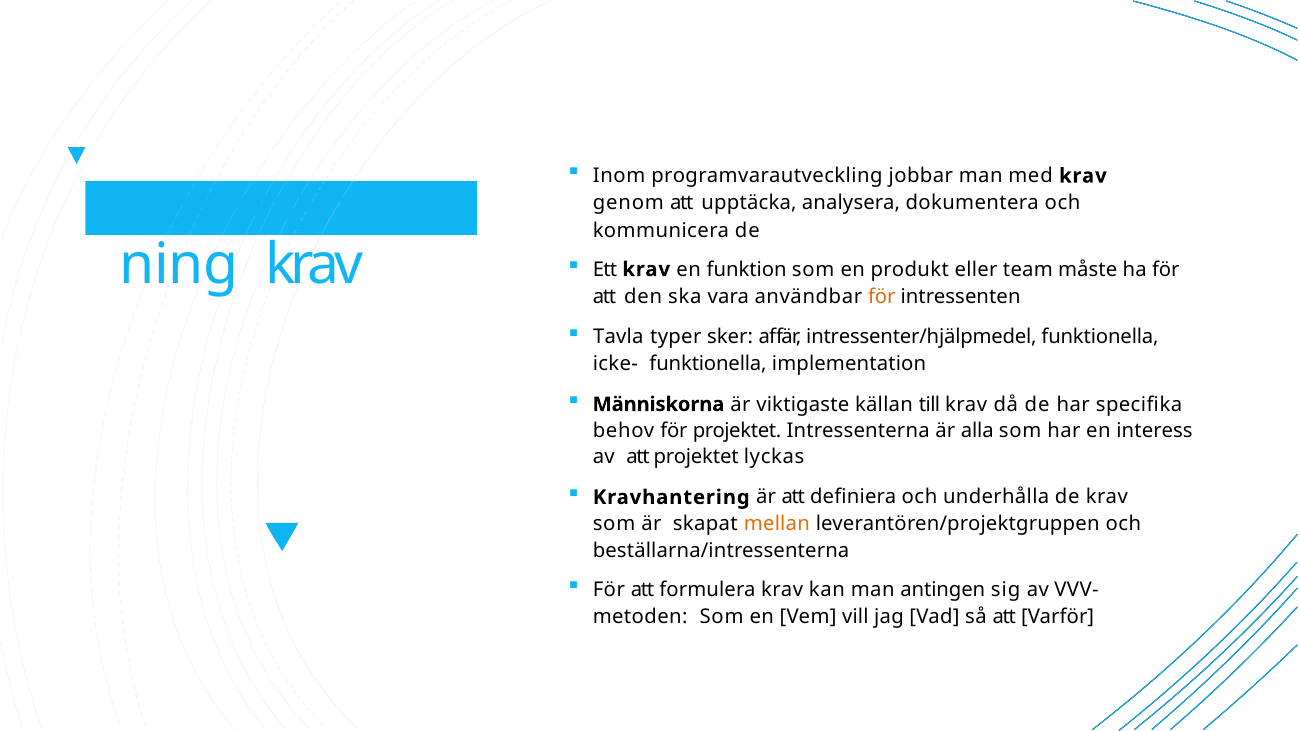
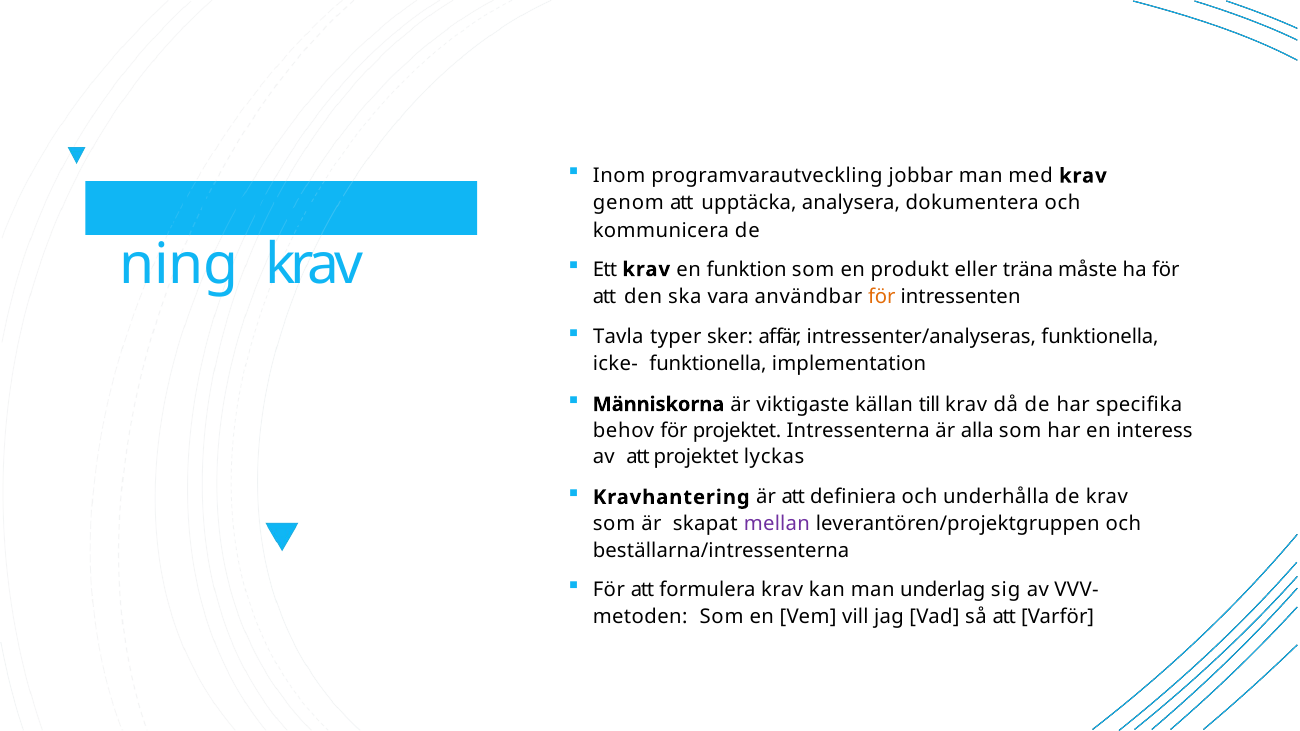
team: team -> träna
intressenter/hjälpmedel: intressenter/hjälpmedel -> intressenter/analyseras
mellan colour: orange -> purple
antingen: antingen -> underlag
